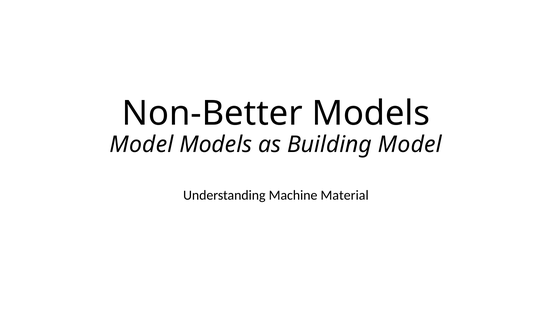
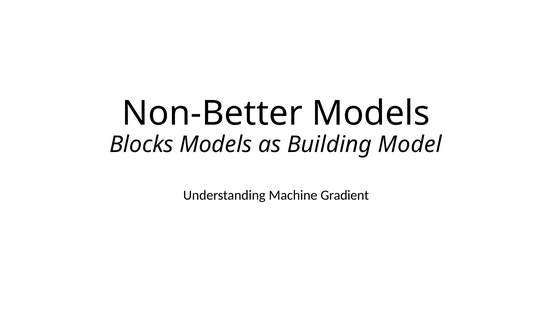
Model at (141, 144): Model -> Blocks
Material: Material -> Gradient
